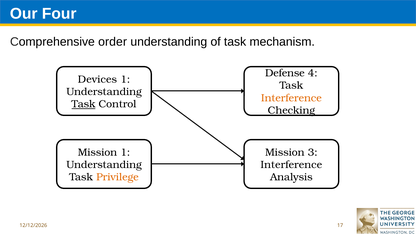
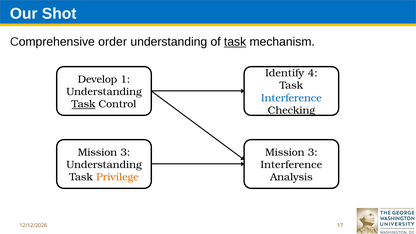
Four: Four -> Shot
task at (235, 42) underline: none -> present
Defense: Defense -> Identify
Devices: Devices -> Develop
Interference at (291, 98) colour: orange -> blue
1 at (125, 152): 1 -> 3
